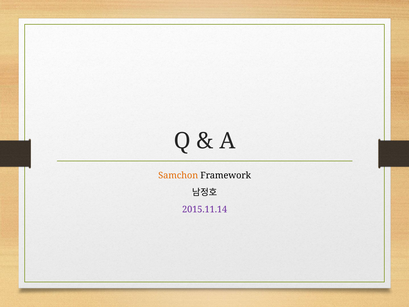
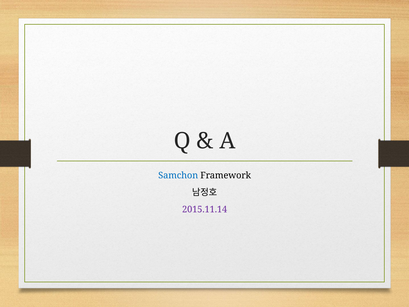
Samchon colour: orange -> blue
